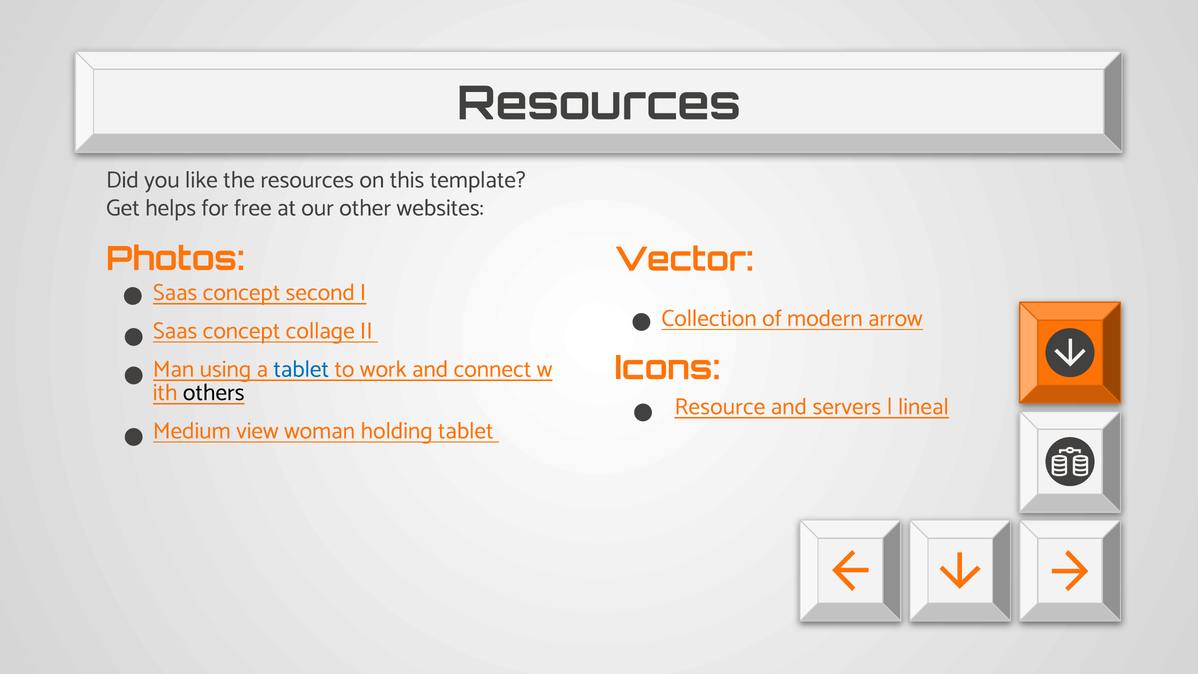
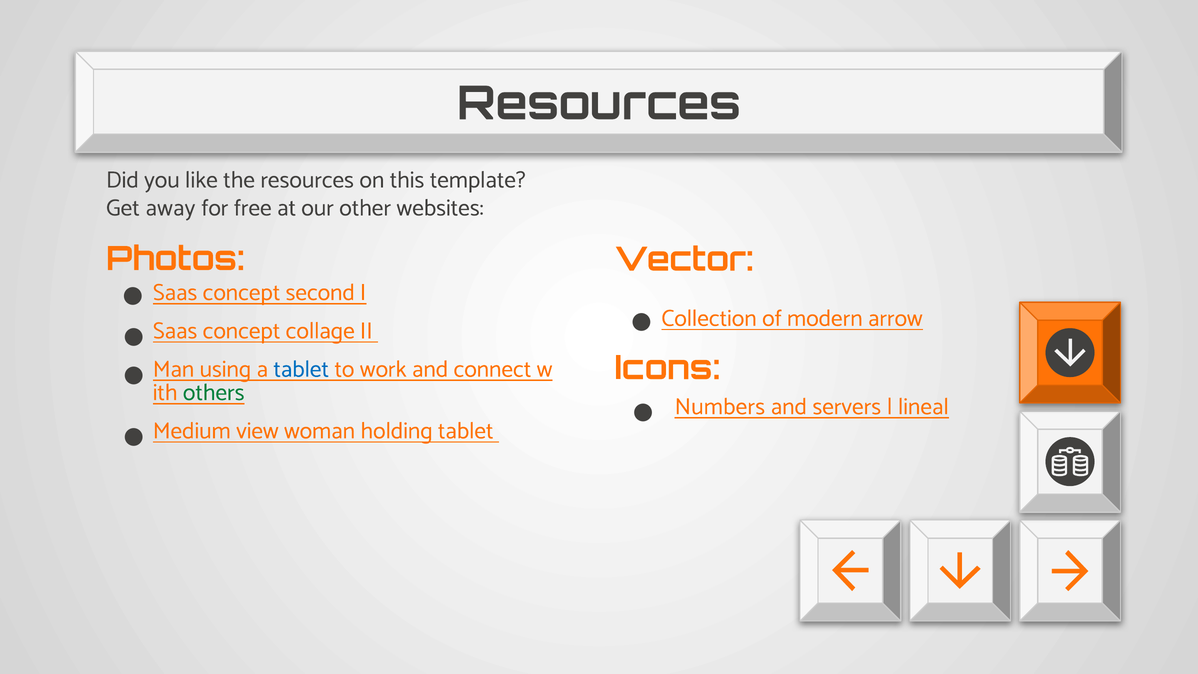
helps: helps -> away
others colour: black -> green
Resource: Resource -> Numbers
